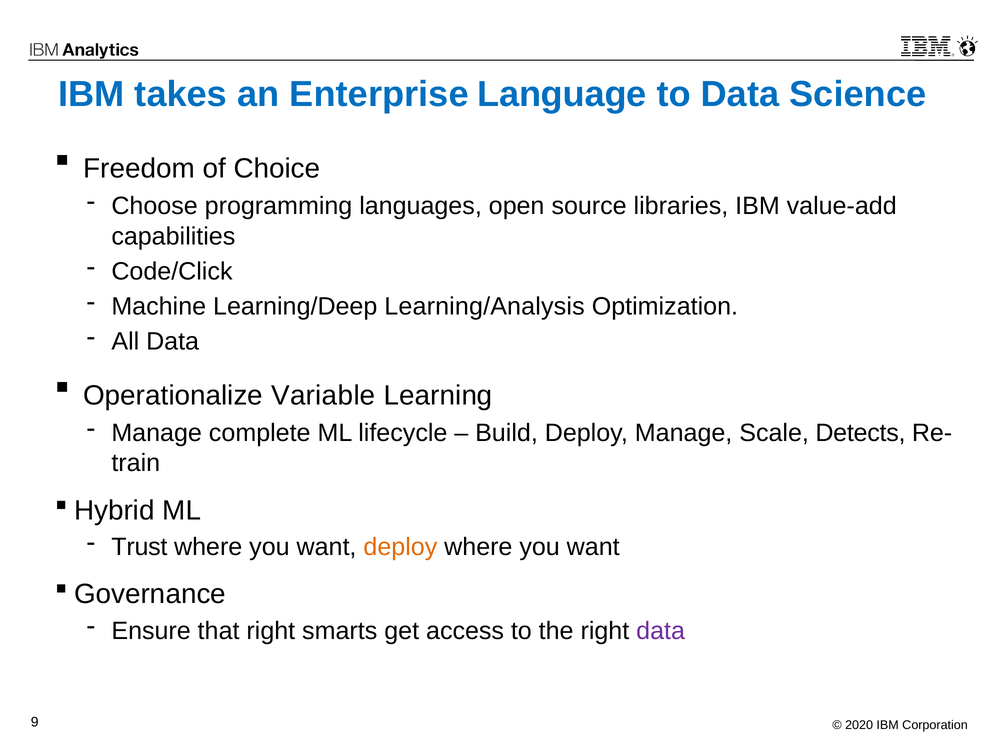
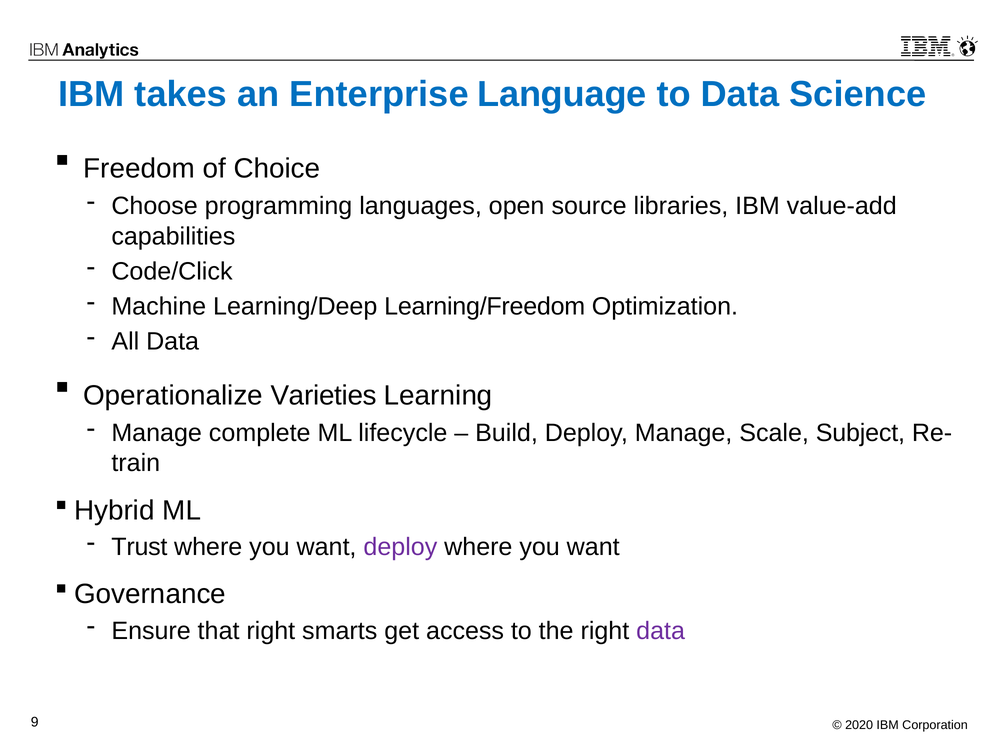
Learning/Analysis: Learning/Analysis -> Learning/Freedom
Variable: Variable -> Varieties
Detects: Detects -> Subject
deploy at (400, 547) colour: orange -> purple
